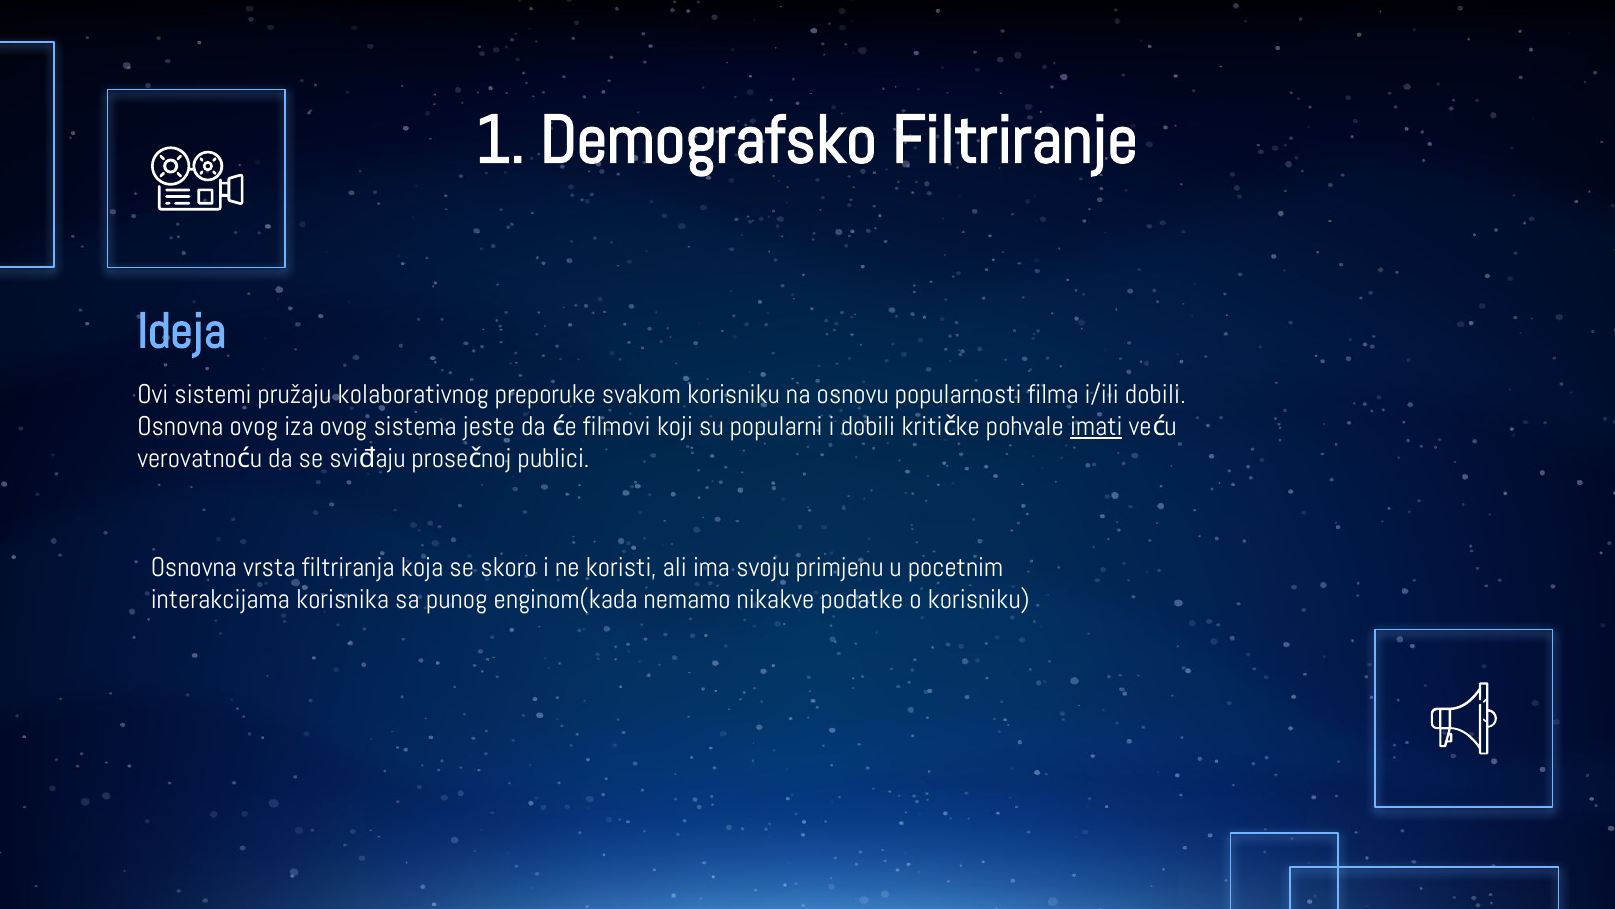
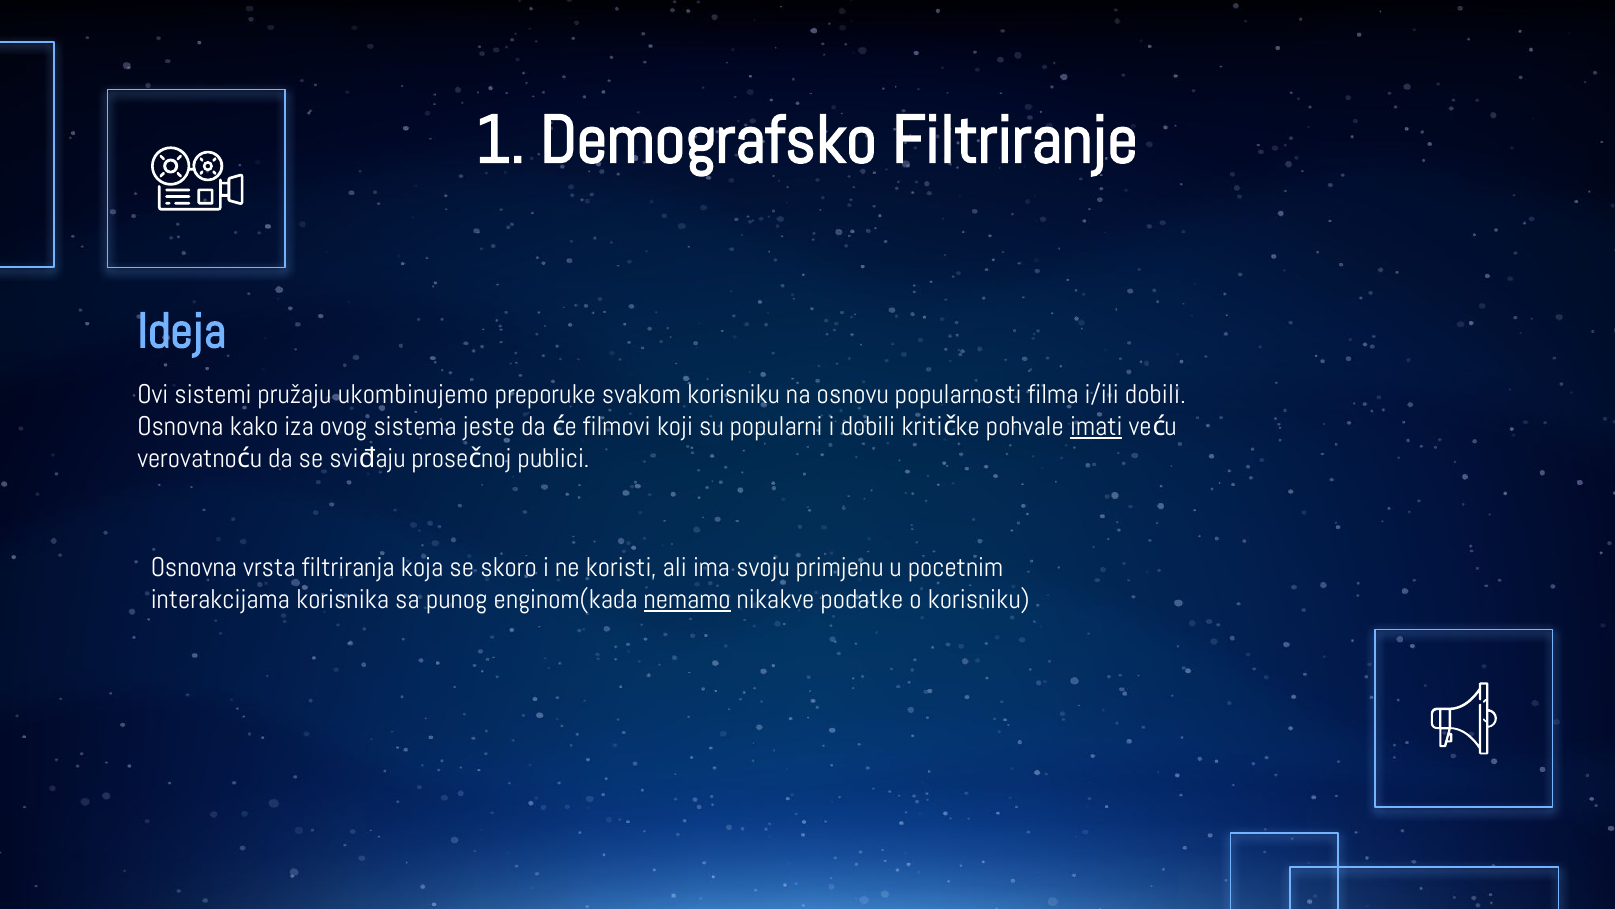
kolaborativnog: kolaborativnog -> ukombinujemo
Osnovna ovog: ovog -> kako
nemamo underline: none -> present
